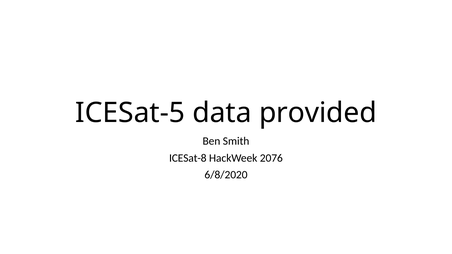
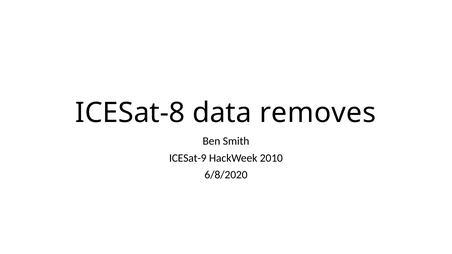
ICESat-5: ICESat-5 -> ICESat-8
provided: provided -> removes
ICESat-8: ICESat-8 -> ICESat-9
2076: 2076 -> 2010
